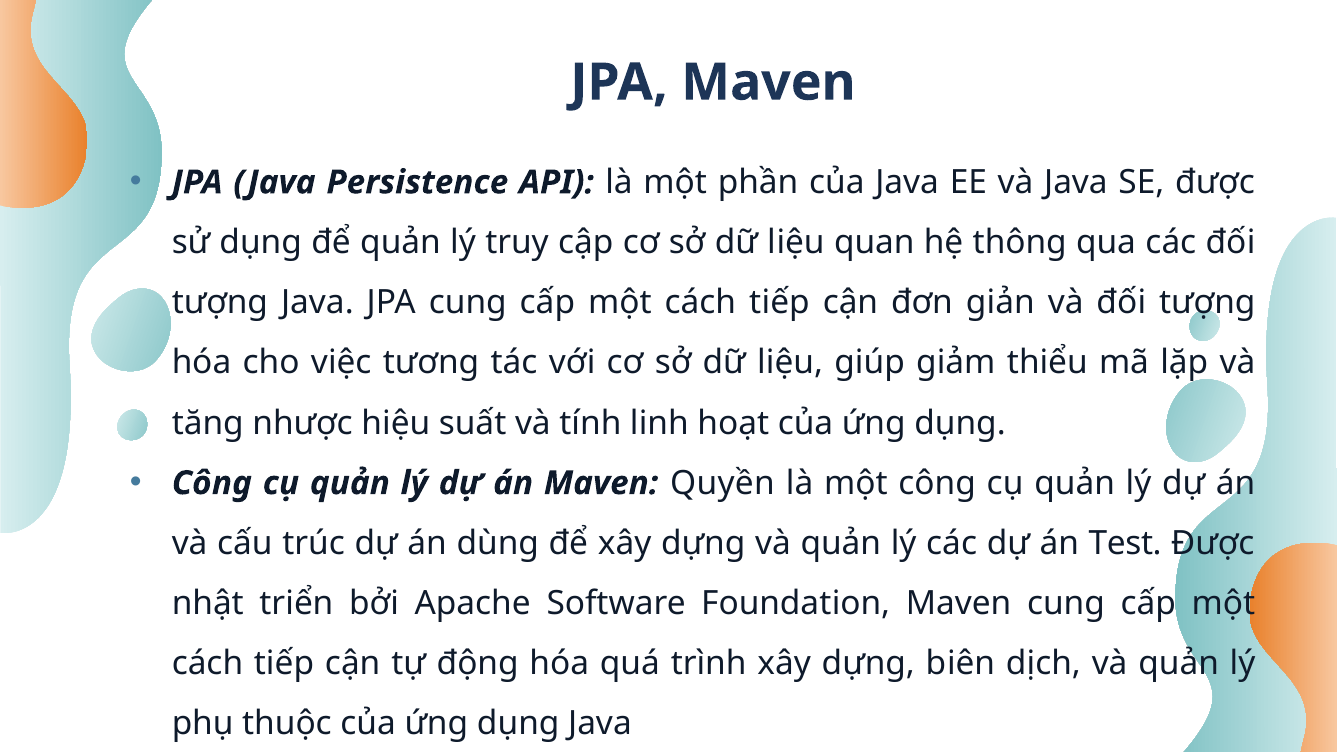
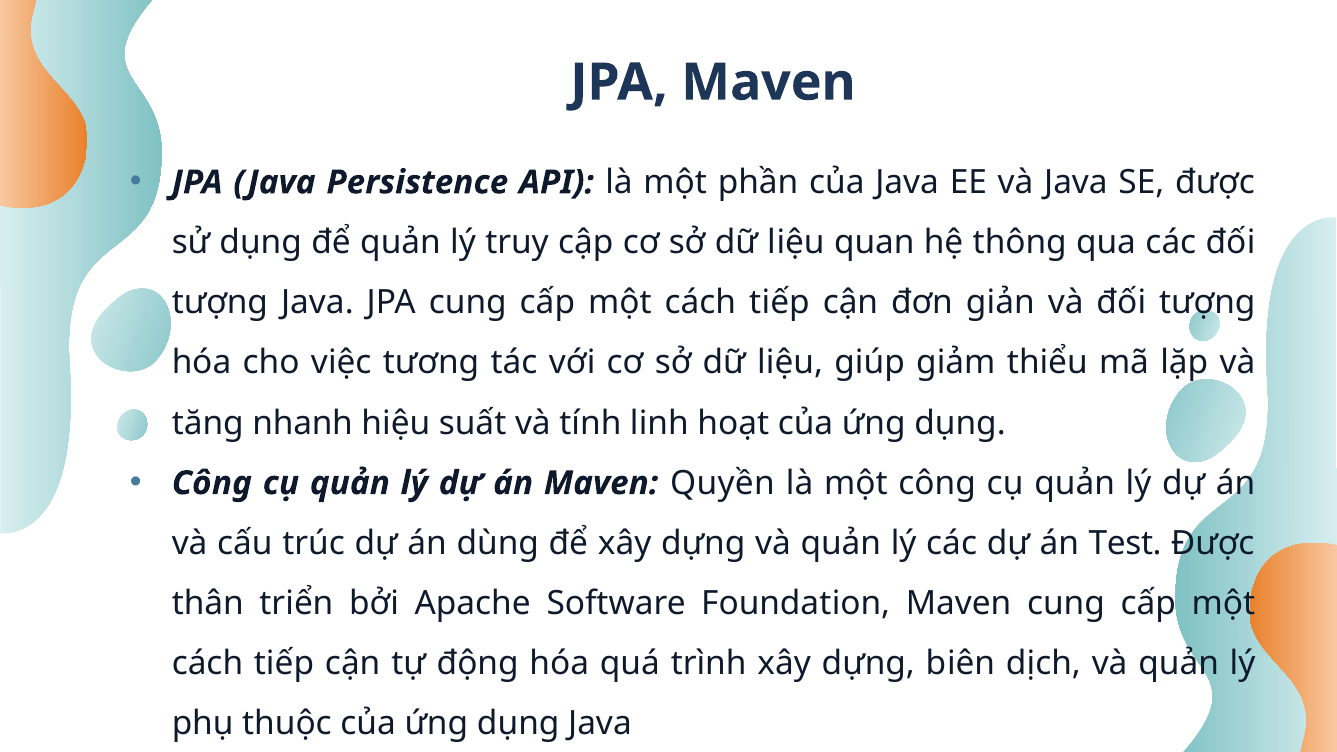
nhược: nhược -> nhanh
nhật: nhật -> thân
